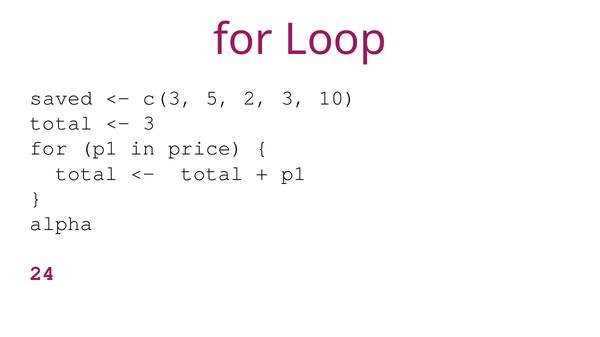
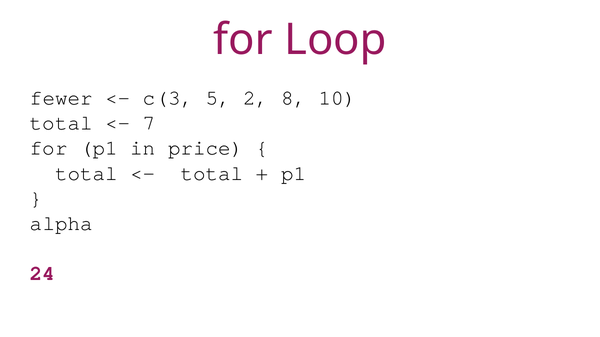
saved: saved -> fewer
2 3: 3 -> 8
3 at (149, 123): 3 -> 7
